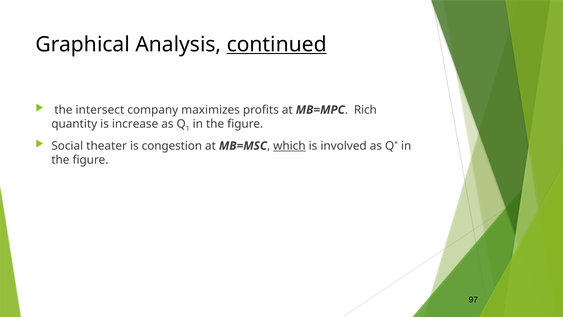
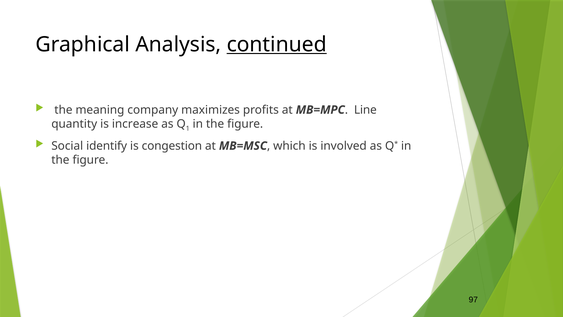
intersect: intersect -> meaning
Rich: Rich -> Line
theater: theater -> identify
which underline: present -> none
